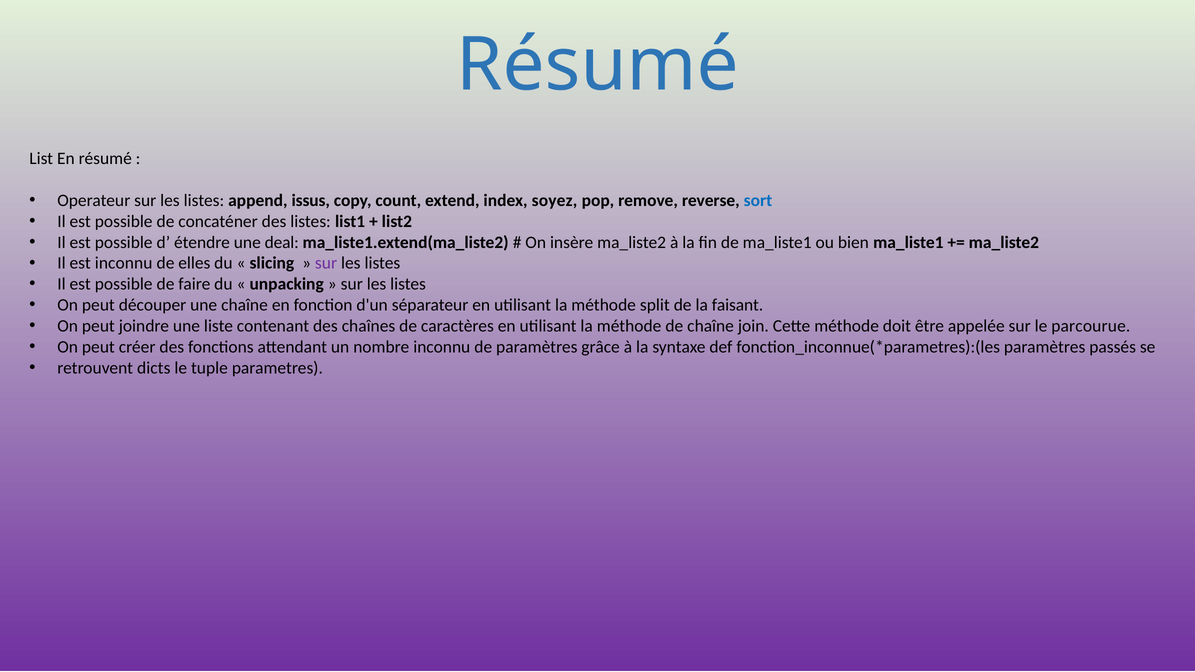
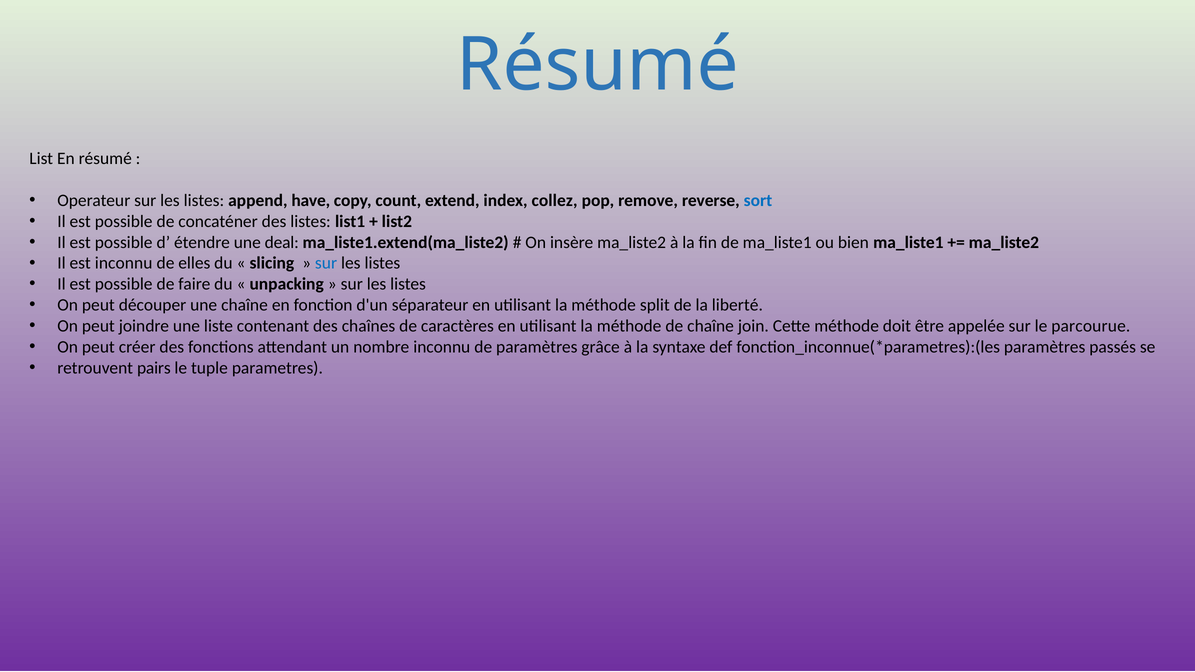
issus: issus -> have
soyez: soyez -> collez
sur at (326, 263) colour: purple -> blue
faisant: faisant -> liberté
dicts: dicts -> pairs
